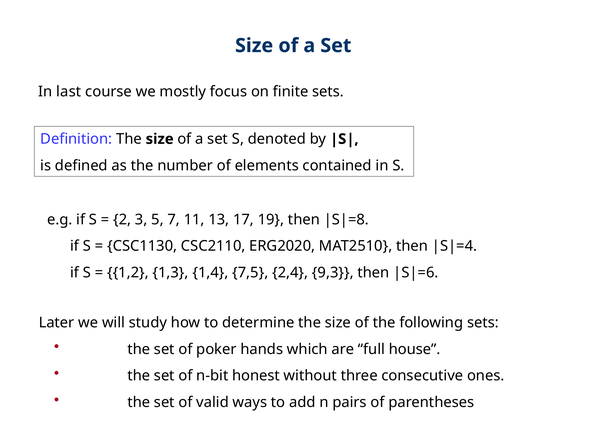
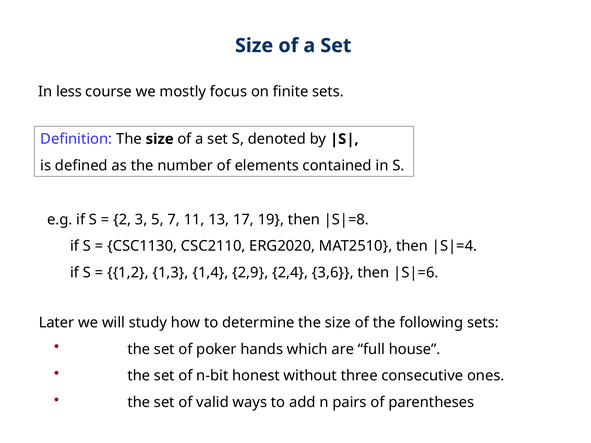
last: last -> less
7,5: 7,5 -> 2,9
9,3: 9,3 -> 3,6
